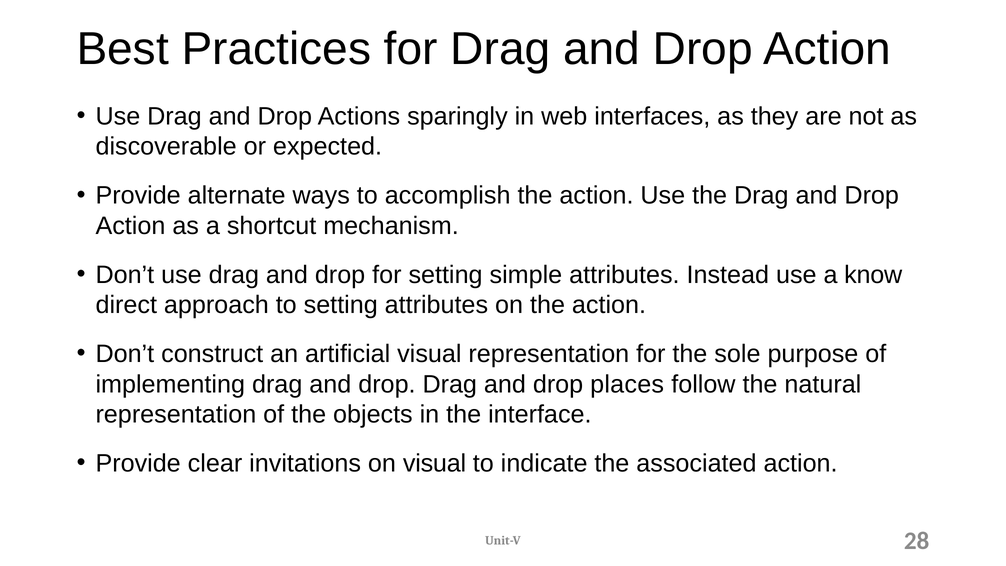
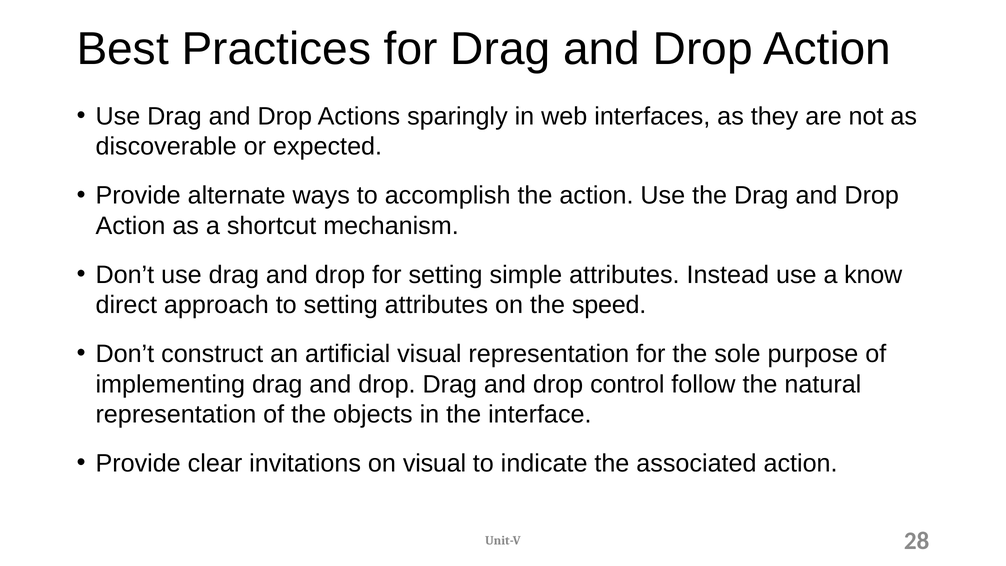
on the action: action -> speed
places: places -> control
